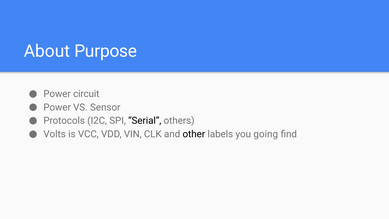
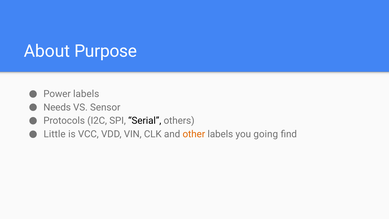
Power circuit: circuit -> labels
Power at (57, 107): Power -> Needs
Volts: Volts -> Little
other colour: black -> orange
